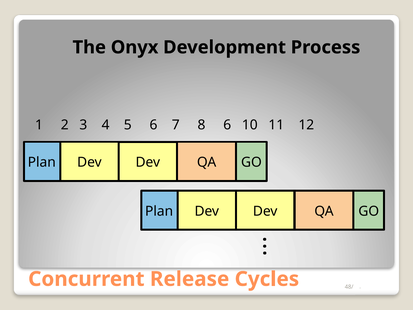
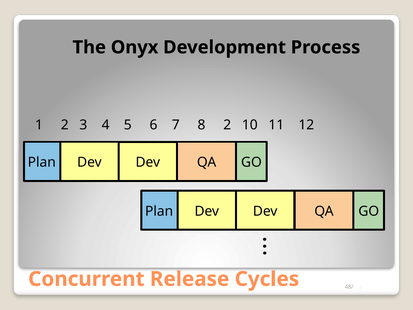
8 6: 6 -> 2
